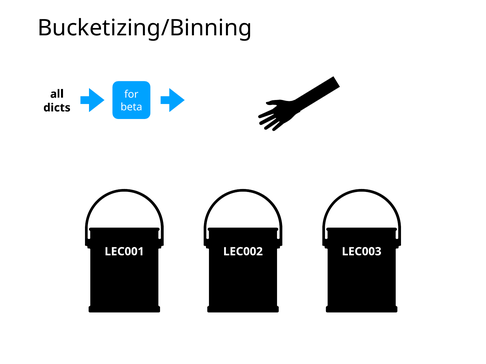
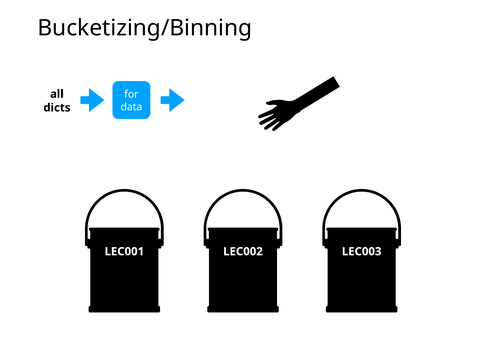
beta: beta -> data
